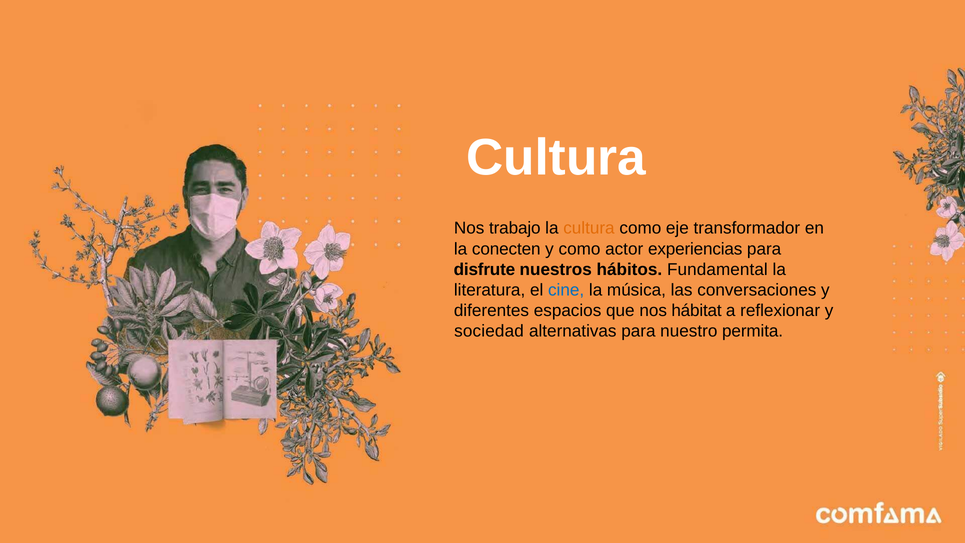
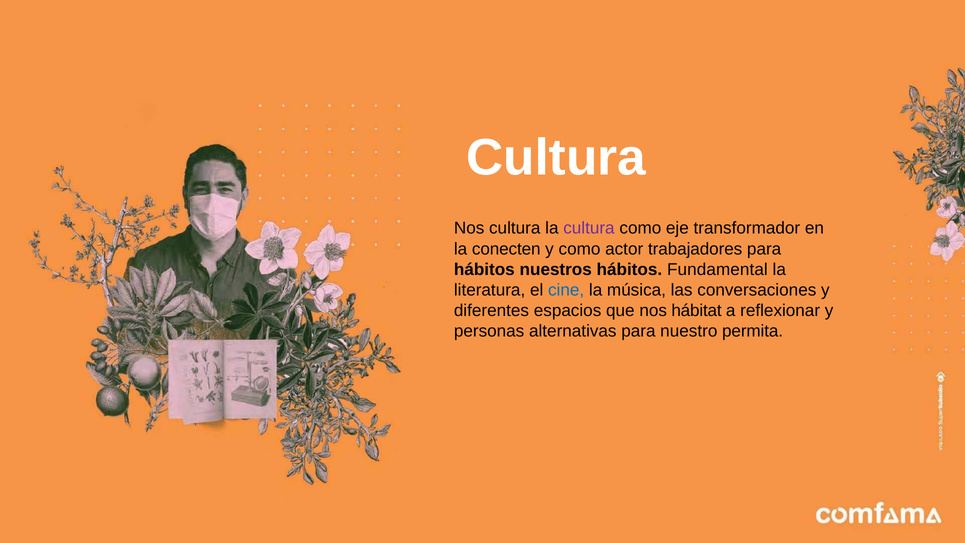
Nos trabajo: trabajo -> cultura
cultura at (589, 228) colour: orange -> purple
experiencias: experiencias -> trabajadores
disfrute at (484, 269): disfrute -> hábitos
sociedad: sociedad -> personas
